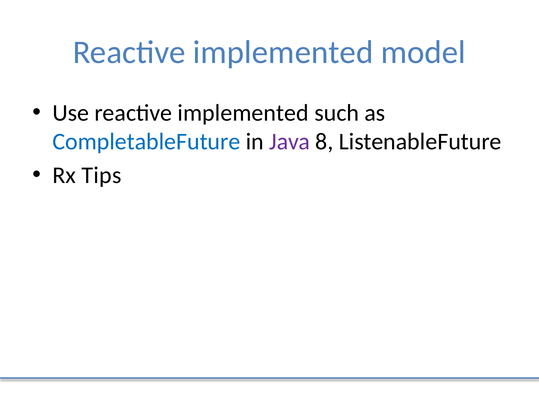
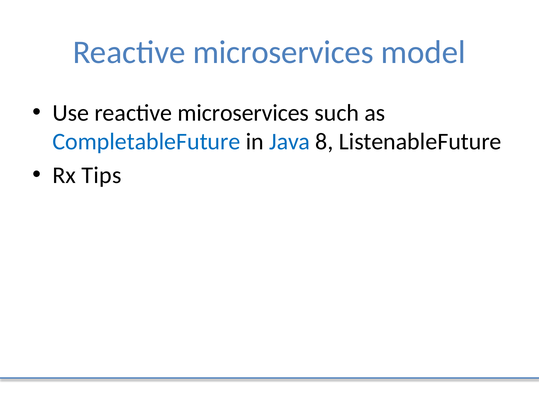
implemented at (283, 52): implemented -> microservices
Use reactive implemented: implemented -> microservices
Java colour: purple -> blue
